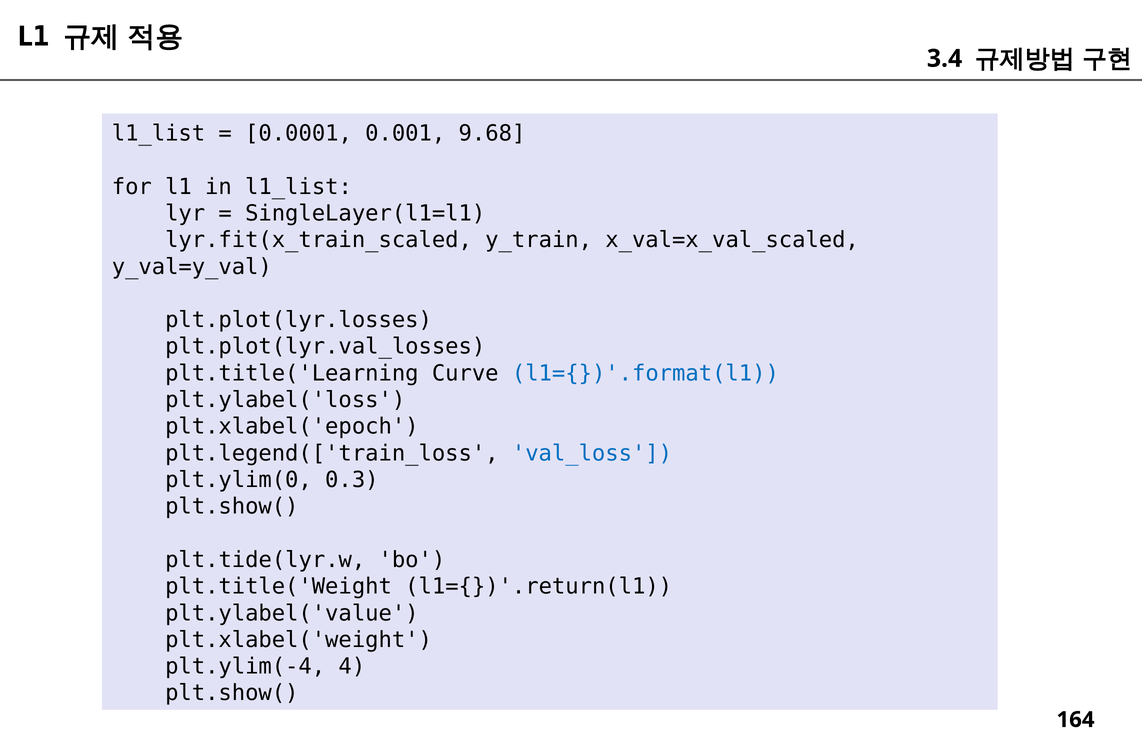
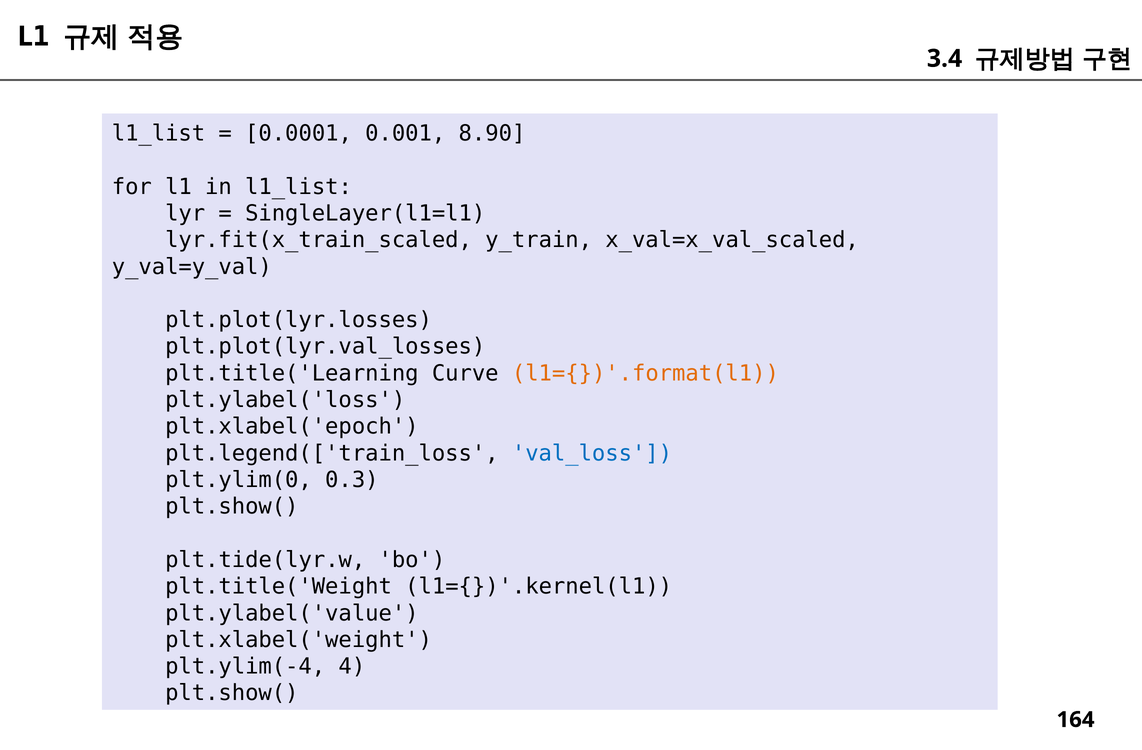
9.68: 9.68 -> 8.90
l1={})'.format(l1 colour: blue -> orange
l1={})'.return(l1: l1={})'.return(l1 -> l1={})'.kernel(l1
